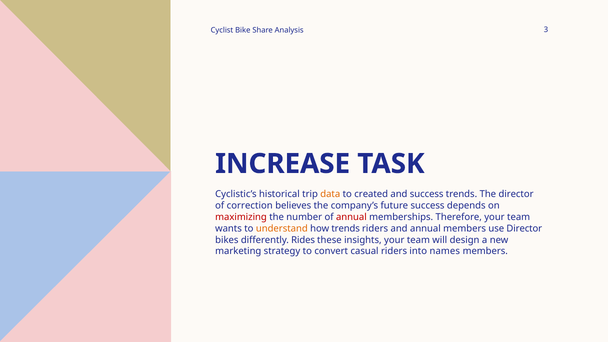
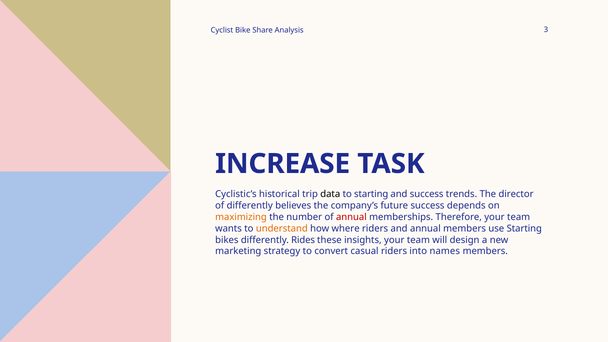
data colour: orange -> black
to created: created -> starting
of correction: correction -> differently
maximizing colour: red -> orange
how trends: trends -> where
use Director: Director -> Starting
